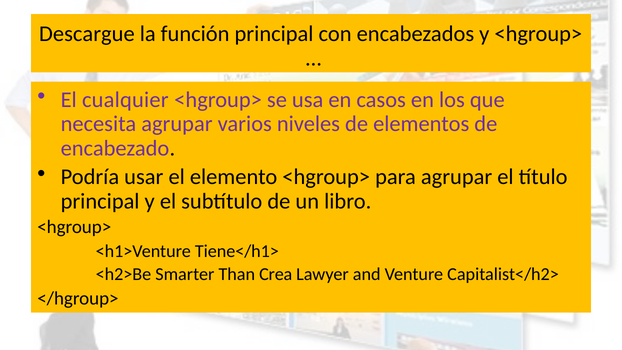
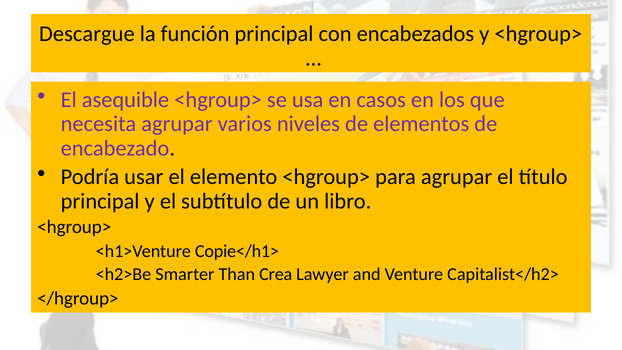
cualquier: cualquier -> asequible
Tiene</h1>: Tiene</h1> -> Copie</h1>
